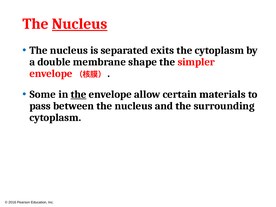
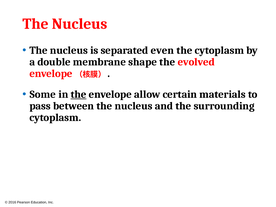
Nucleus at (80, 24) underline: present -> none
exits: exits -> even
simpler: simpler -> evolved
